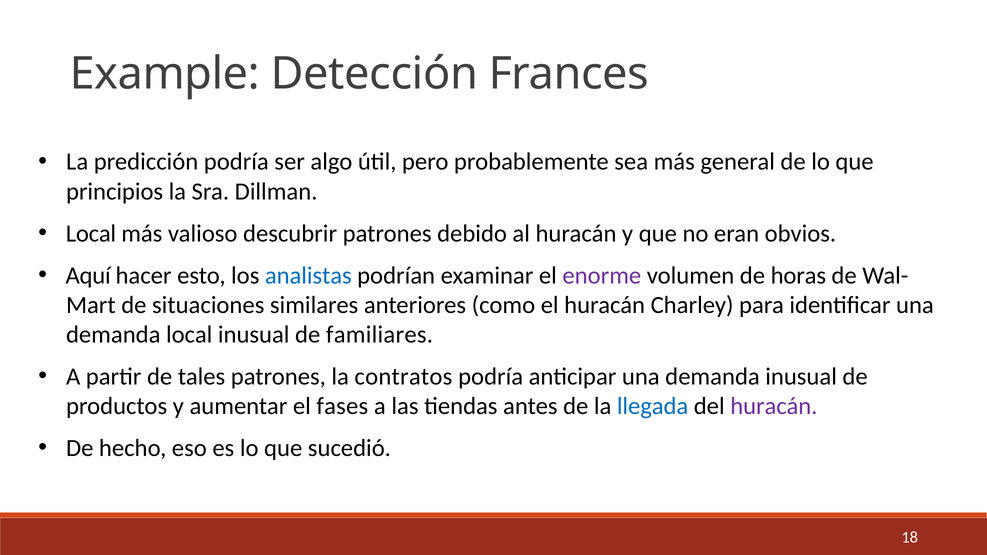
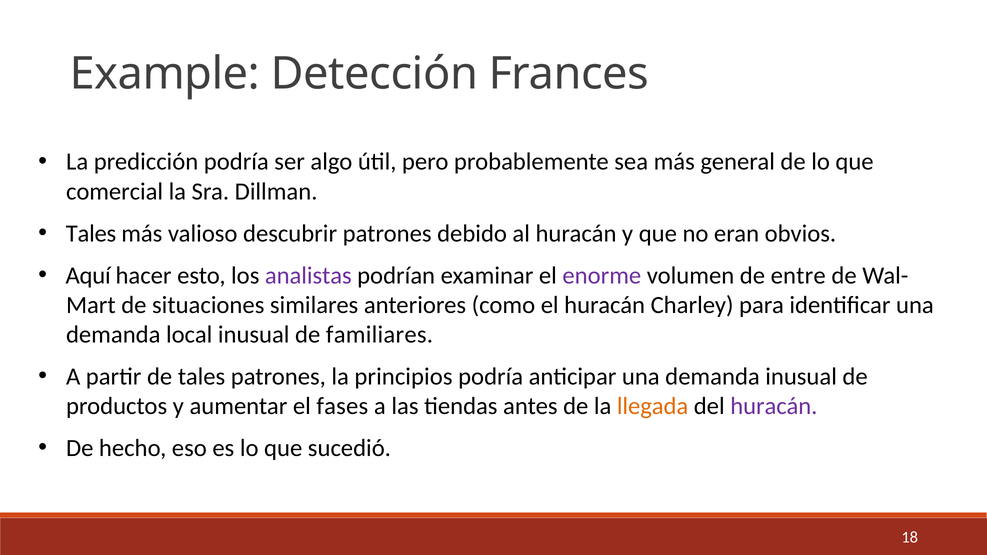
principios: principios -> comercial
Local at (91, 233): Local -> Tales
analistas colour: blue -> purple
horas: horas -> entre
contratos: contratos -> principios
llegada colour: blue -> orange
